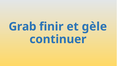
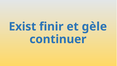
Grab: Grab -> Exist
